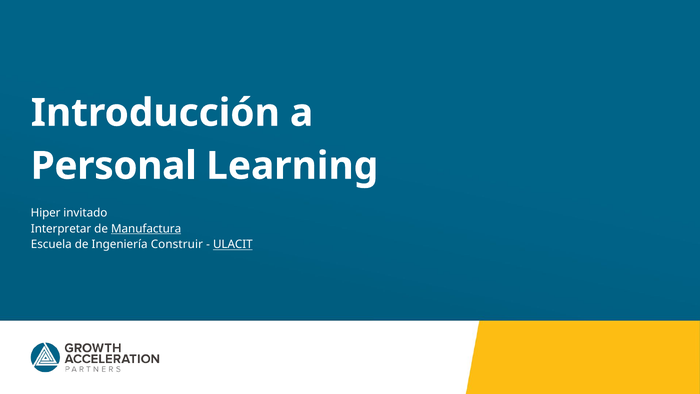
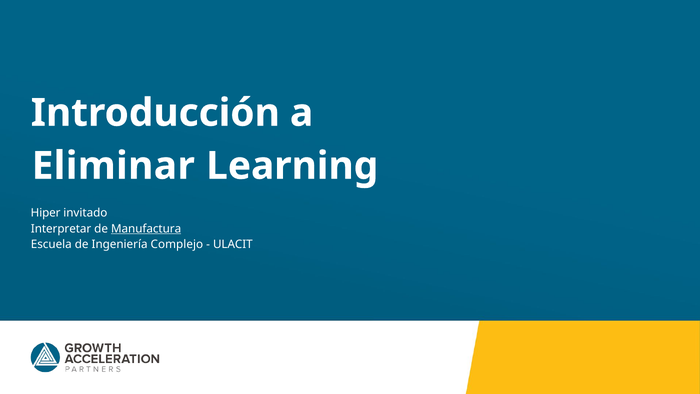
Personal: Personal -> Eliminar
Construir: Construir -> Complejo
ULACIT underline: present -> none
